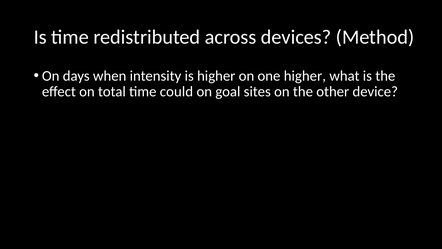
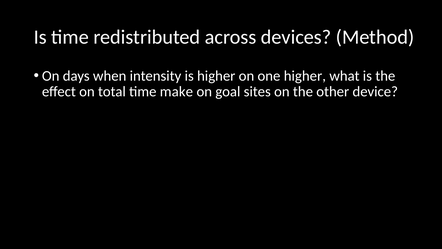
could: could -> make
